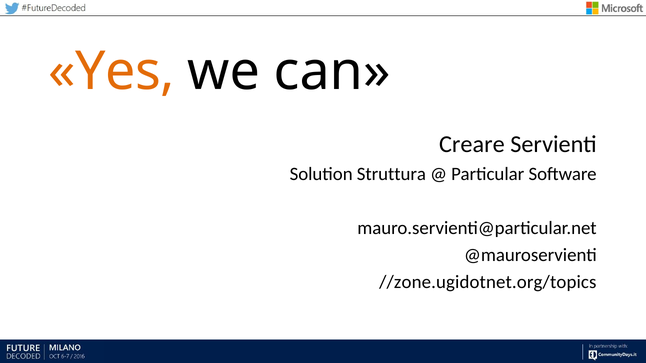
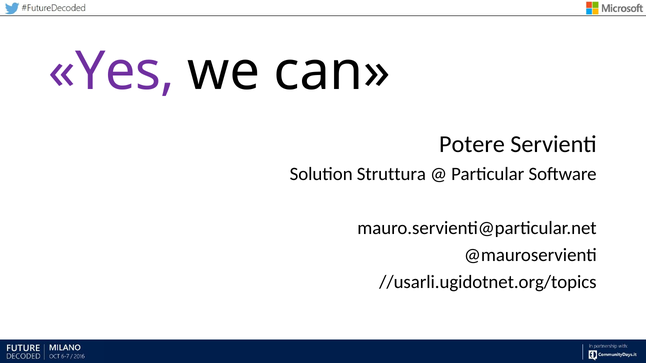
Yes colour: orange -> purple
Creare: Creare -> Potere
//zone.ugidotnet.org/topics: //zone.ugidotnet.org/topics -> //usarli.ugidotnet.org/topics
